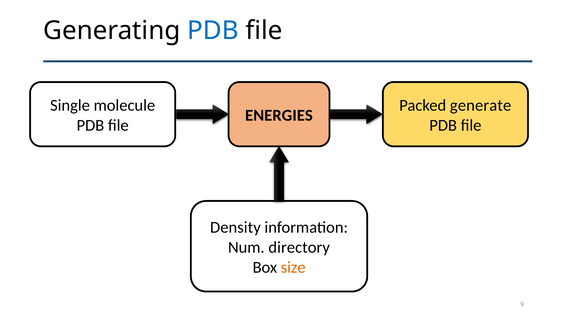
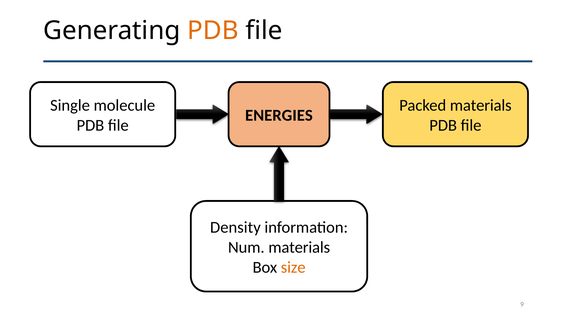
PDB at (213, 31) colour: blue -> orange
Packed generate: generate -> materials
Num directory: directory -> materials
